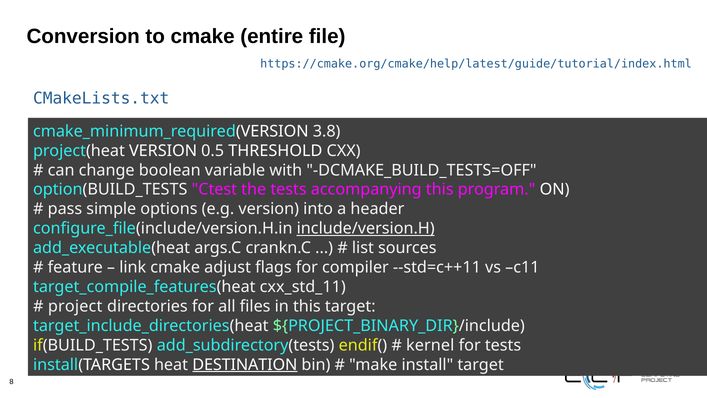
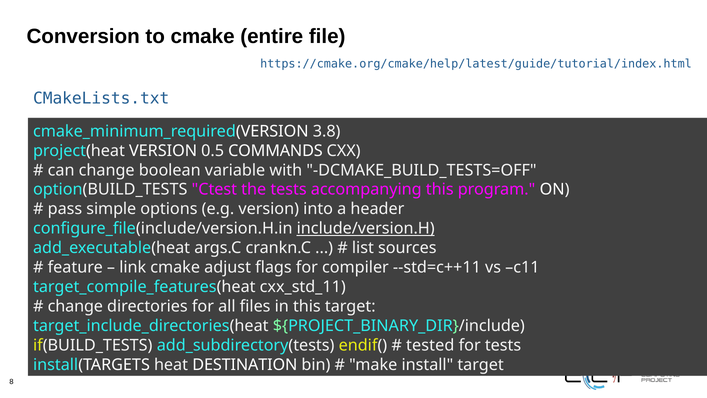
THRESHOLD: THRESHOLD -> COMMANDS
project at (75, 306): project -> change
kernel: kernel -> tested
DESTINATION underline: present -> none
